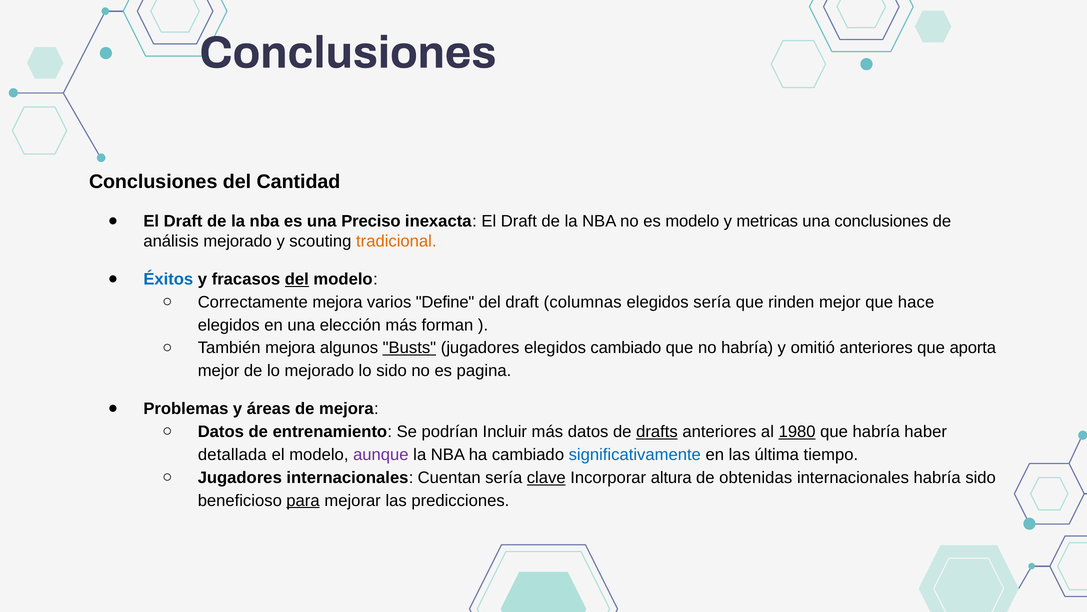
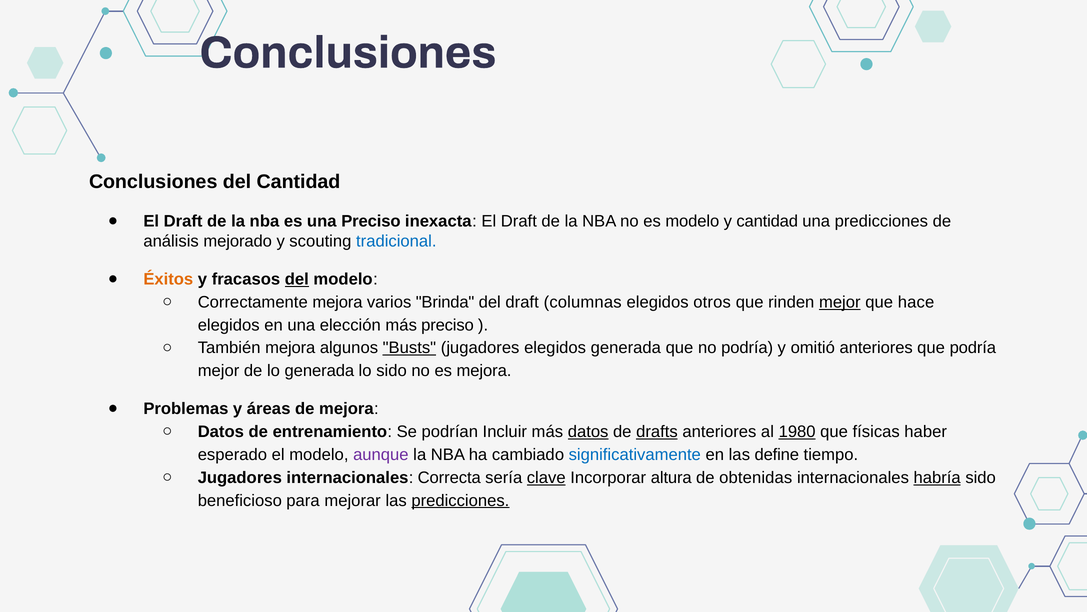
y metricas: metricas -> cantidad
una conclusiones: conclusiones -> predicciones
tradicional colour: orange -> blue
Éxitos colour: blue -> orange
Define: Define -> Brinda
elegidos sería: sería -> otros
mejor at (840, 302) underline: none -> present
más forman: forman -> preciso
elegidos cambiado: cambiado -> generada
no habría: habría -> podría
que aporta: aporta -> podría
lo mejorado: mejorado -> generada
es pagina: pagina -> mejora
datos at (588, 431) underline: none -> present
que habría: habría -> físicas
detallada: detallada -> esperado
última: última -> define
Cuentan: Cuentan -> Correcta
habría at (937, 477) underline: none -> present
para underline: present -> none
predicciones at (460, 500) underline: none -> present
